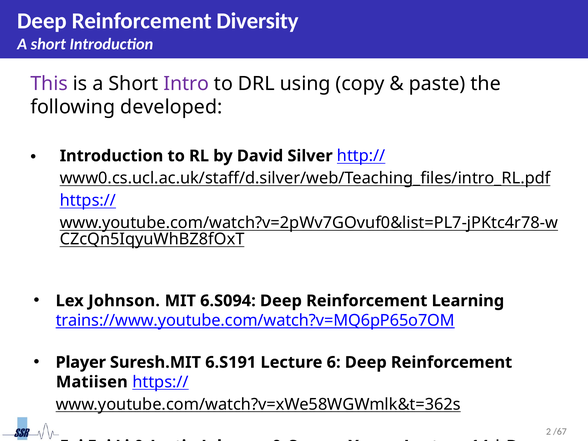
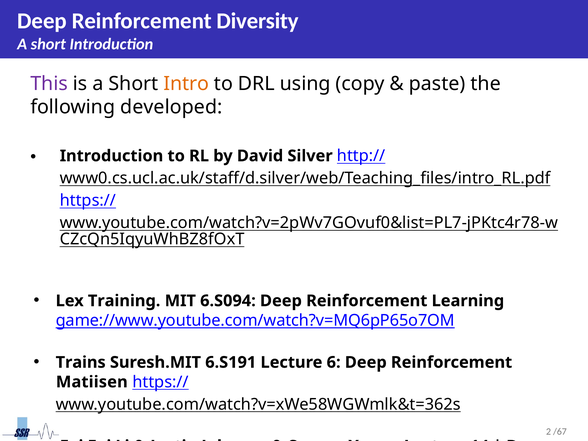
Intro colour: purple -> orange
Lex Johnson: Johnson -> Training
trains://www.youtube.com/watch?v=MQ6pP65o7OM: trains://www.youtube.com/watch?v=MQ6pP65o7OM -> game://www.youtube.com/watch?v=MQ6pP65o7OM
Player: Player -> Trains
